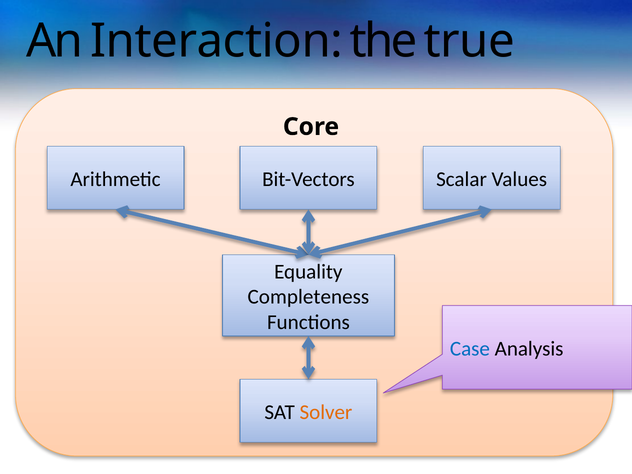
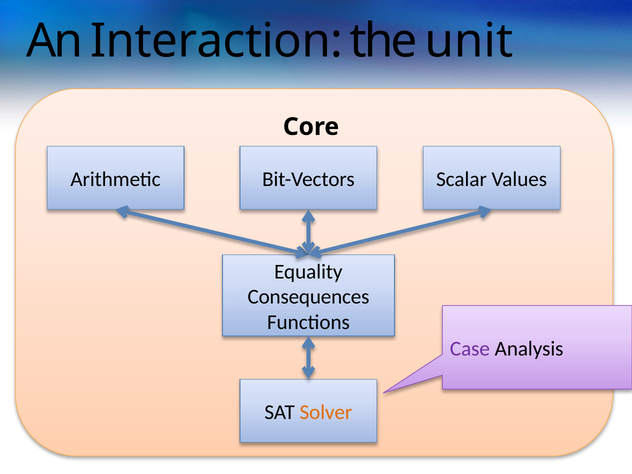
true: true -> unit
Completeness: Completeness -> Consequences
Case colour: blue -> purple
